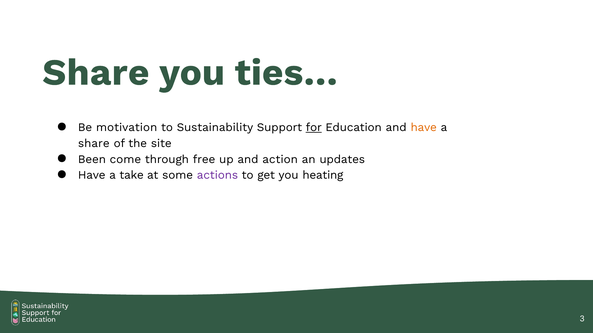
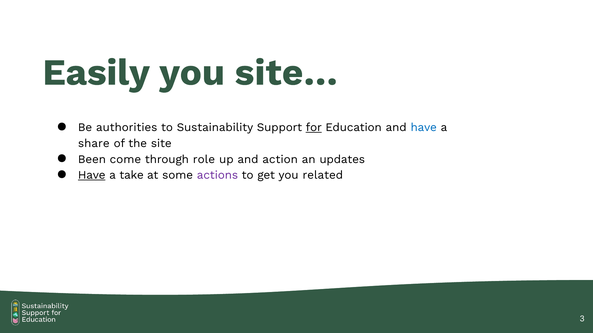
Share at (96, 73): Share -> Easily
ties…: ties… -> site…
motivation: motivation -> authorities
have at (424, 128) colour: orange -> blue
free: free -> role
Have at (92, 175) underline: none -> present
heating: heating -> related
